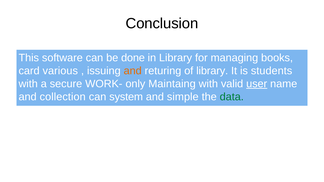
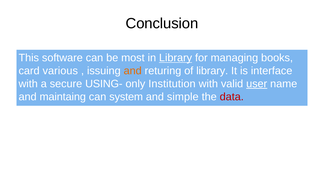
done: done -> most
Library at (176, 58) underline: none -> present
students: students -> interface
WORK-: WORK- -> USING-
Maintaing: Maintaing -> Institution
collection: collection -> maintaing
data colour: green -> red
